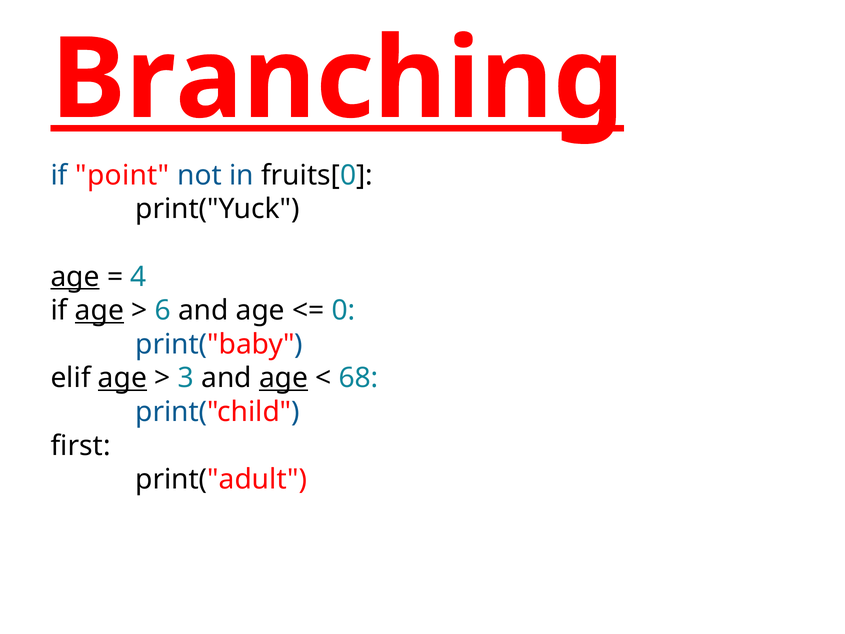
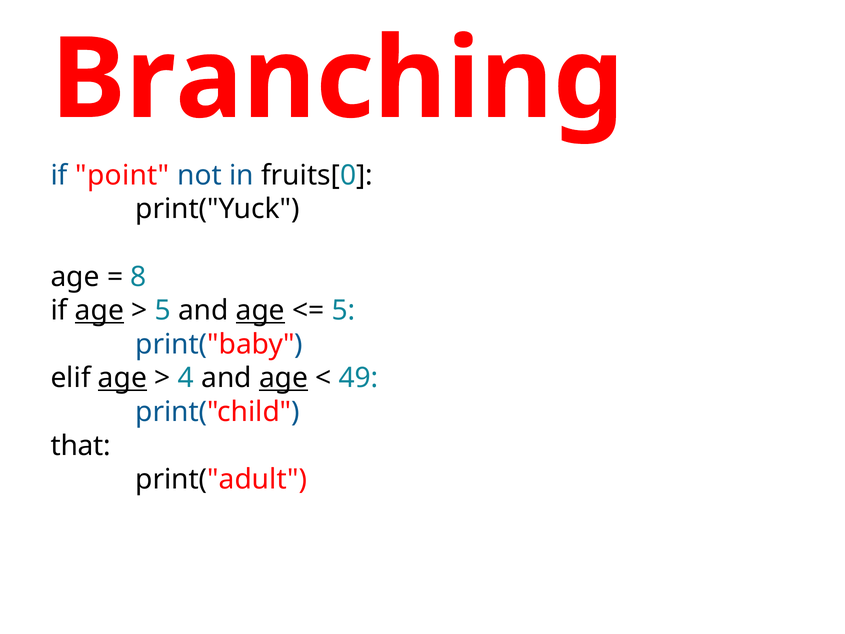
Branching underline: present -> none
age at (75, 277) underline: present -> none
4: 4 -> 8
6 at (163, 310): 6 -> 5
age at (260, 310) underline: none -> present
0 at (343, 310): 0 -> 5
3: 3 -> 4
68: 68 -> 49
first: first -> that
